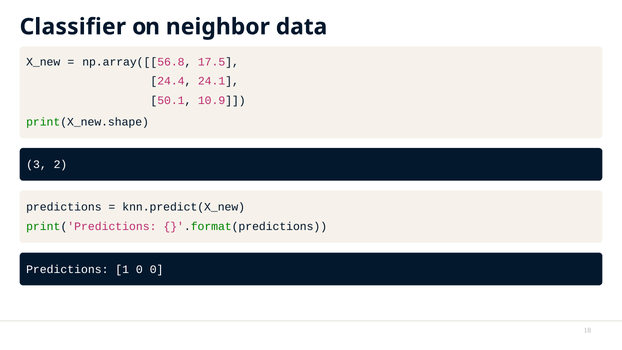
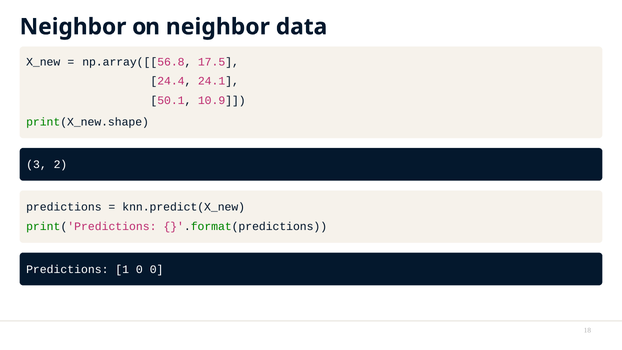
Classifier at (73, 27): Classifier -> Neighbor
